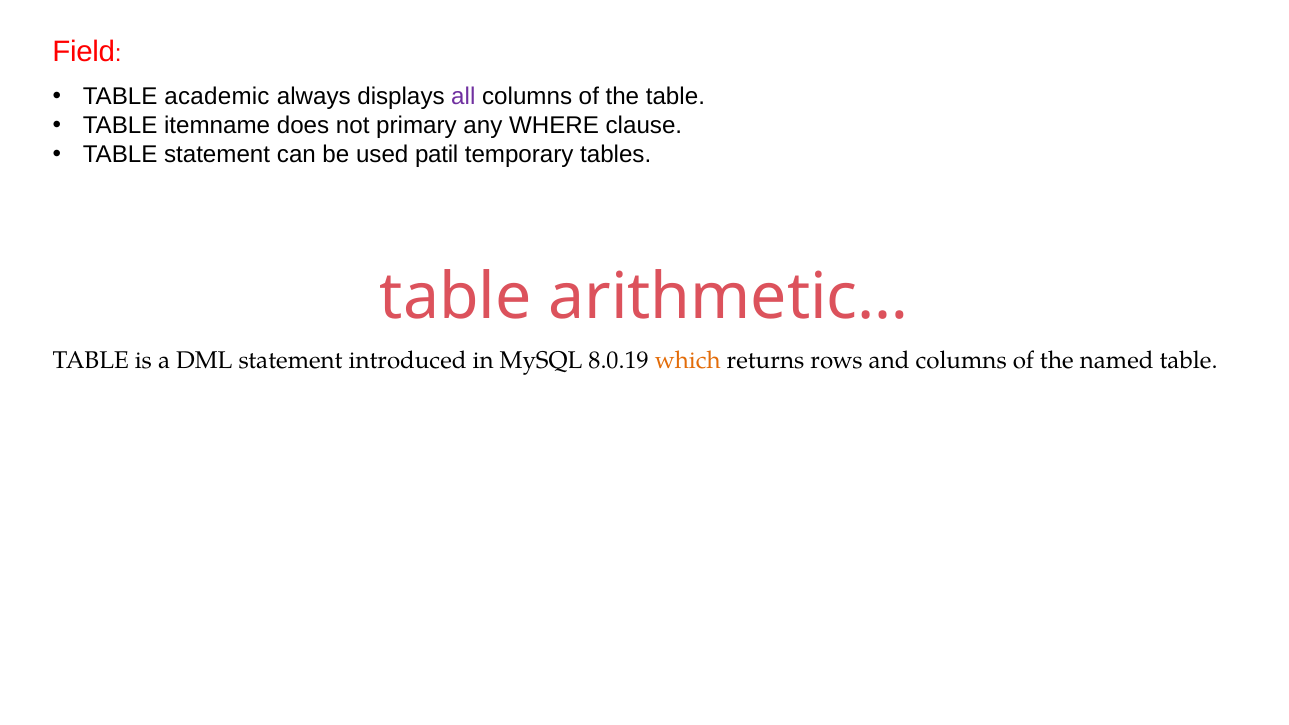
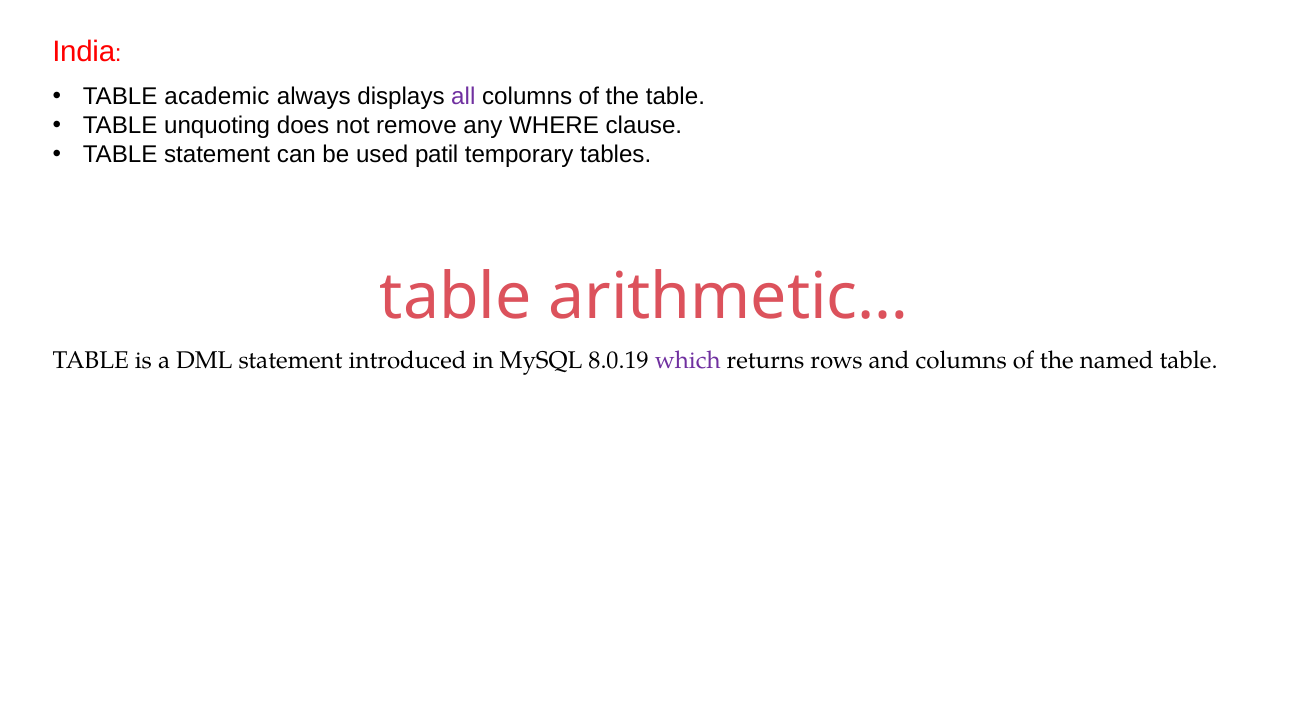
Field: Field -> India
itemname: itemname -> unquoting
primary: primary -> remove
which colour: orange -> purple
